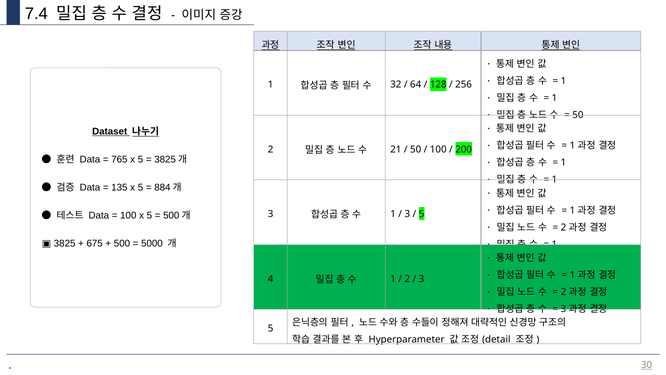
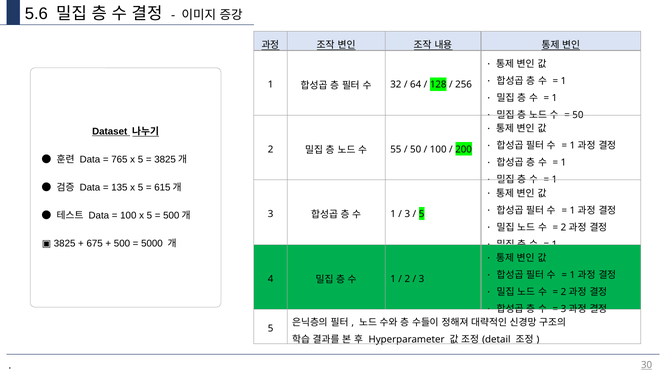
7.4: 7.4 -> 5.6
21: 21 -> 55
884: 884 -> 615
